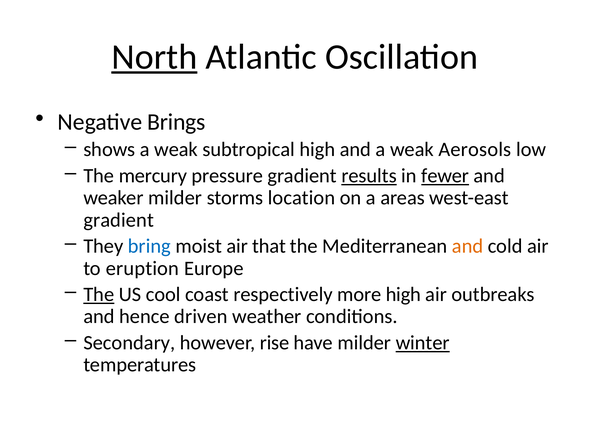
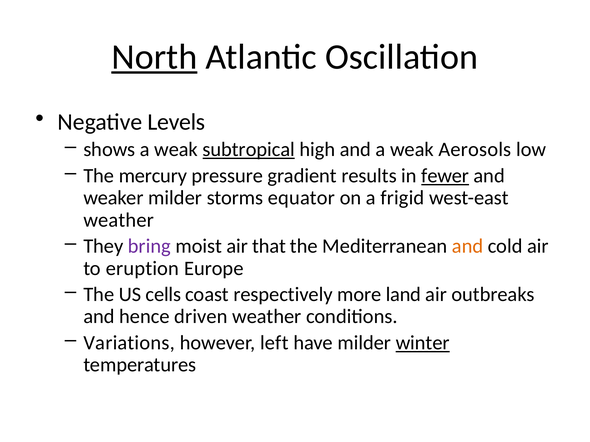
Brings: Brings -> Levels
subtropical underline: none -> present
results underline: present -> none
location: location -> equator
areas: areas -> frigid
gradient at (119, 220): gradient -> weather
bring colour: blue -> purple
The at (99, 295) underline: present -> none
cool: cool -> cells
more high: high -> land
Secondary: Secondary -> Variations
rise: rise -> left
